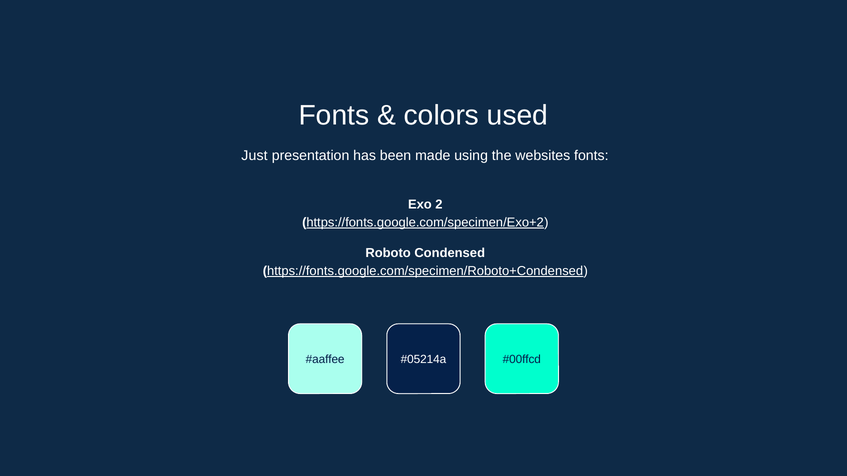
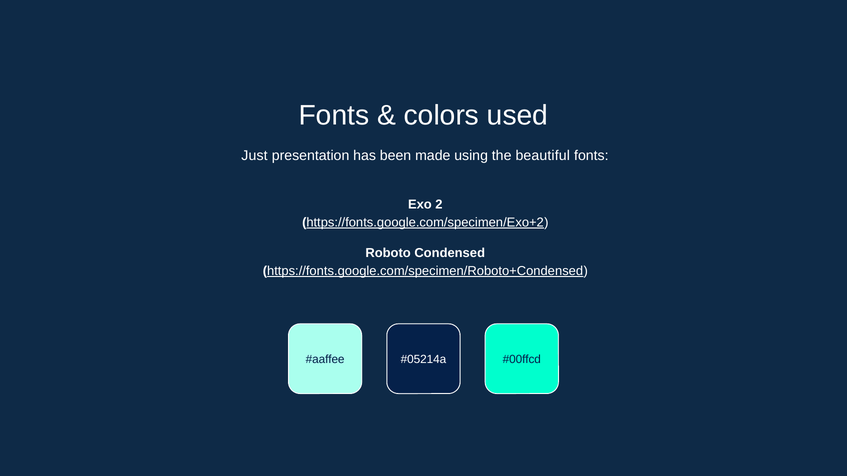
websites: websites -> beautiful
